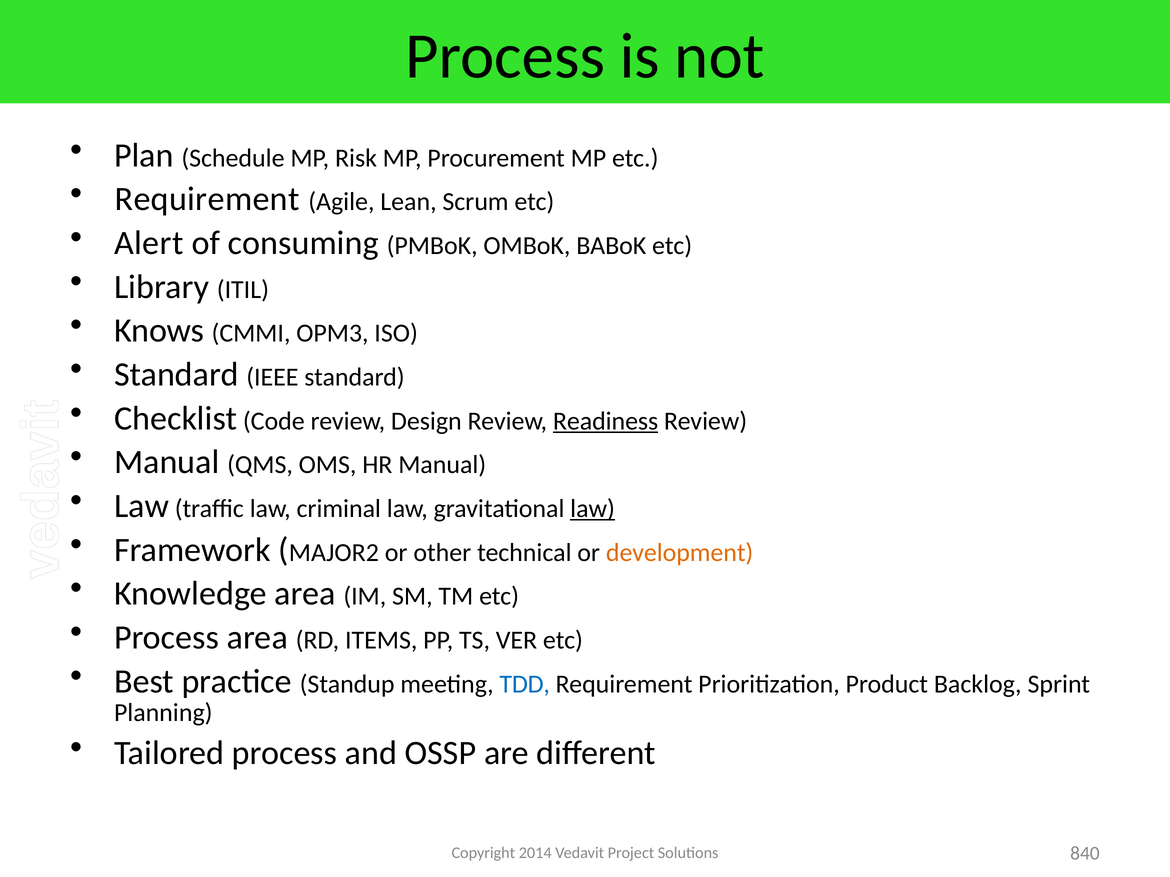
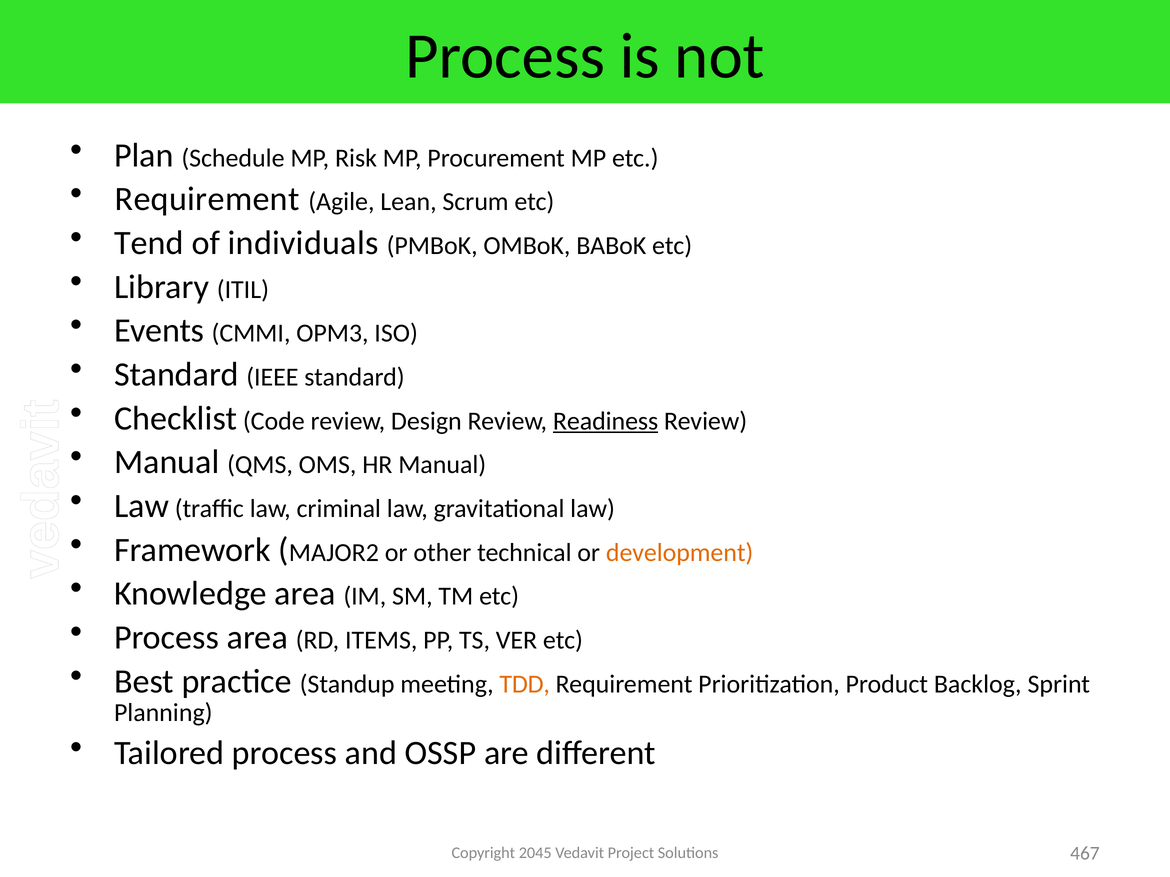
Alert: Alert -> Tend
consuming: consuming -> individuals
Knows: Knows -> Events
law at (593, 509) underline: present -> none
TDD colour: blue -> orange
2014: 2014 -> 2045
840: 840 -> 467
